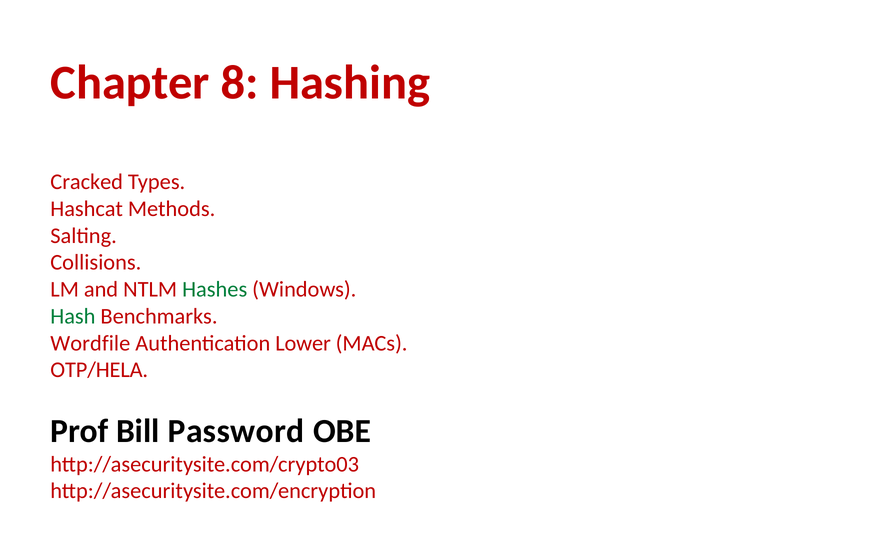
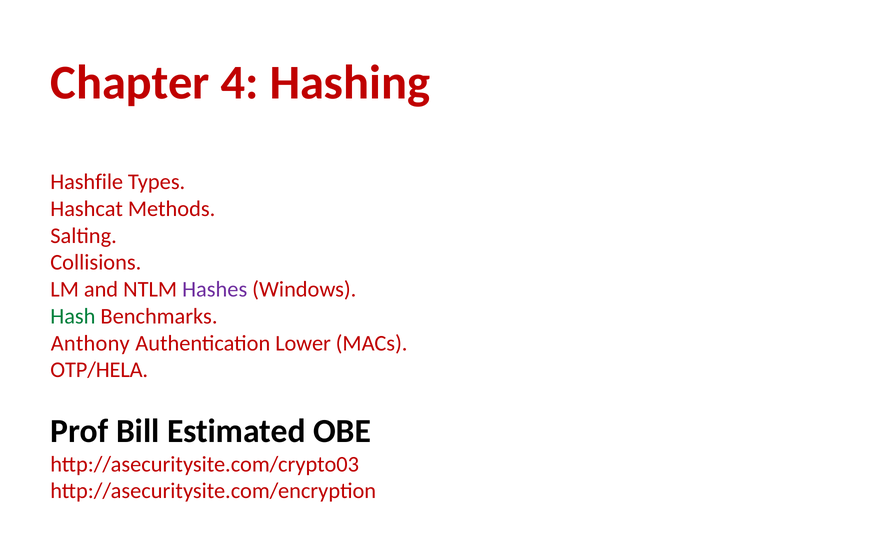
8: 8 -> 4
Cracked: Cracked -> Hashfile
Hashes colour: green -> purple
Wordfile: Wordfile -> Anthony
Password: Password -> Estimated
